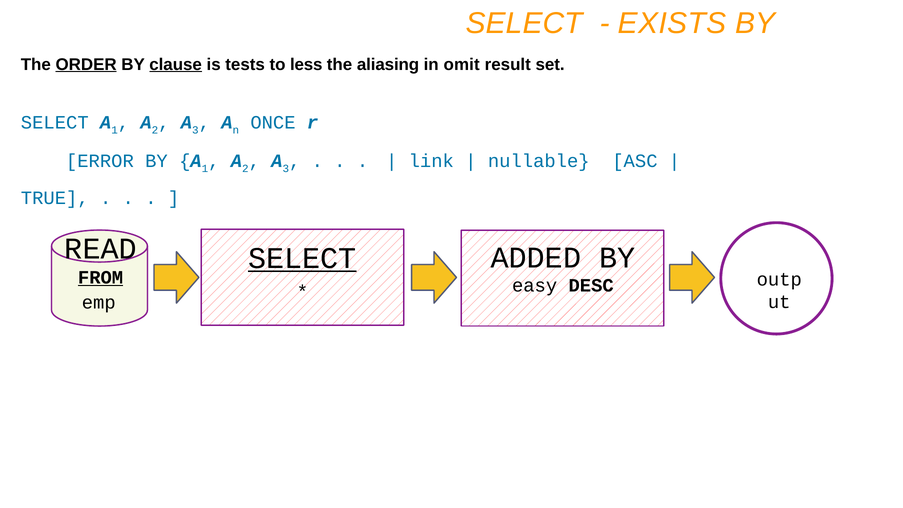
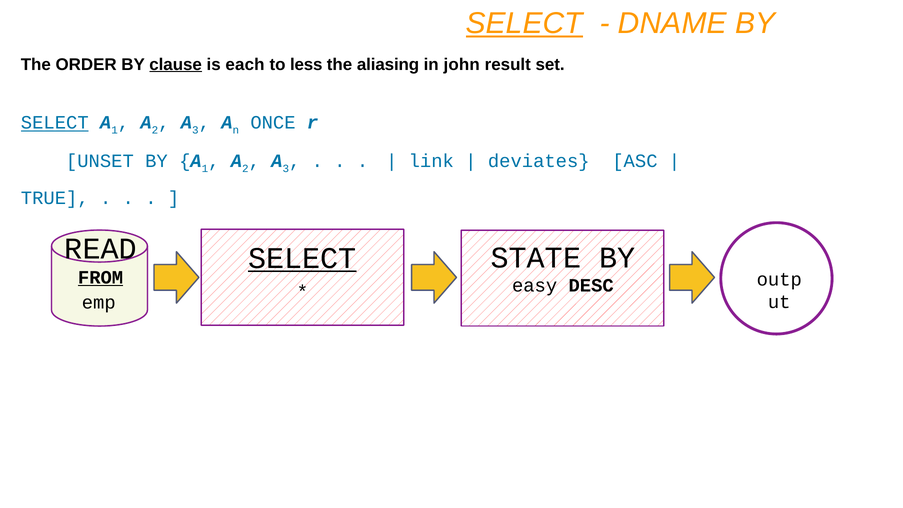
SELECT at (524, 24) underline: none -> present
EXISTS: EXISTS -> DNAME
ORDER underline: present -> none
tests: tests -> each
omit: omit -> john
SELECT at (55, 123) underline: none -> present
ERROR: ERROR -> UNSET
nullable: nullable -> deviates
ADDED: ADDED -> STATE
